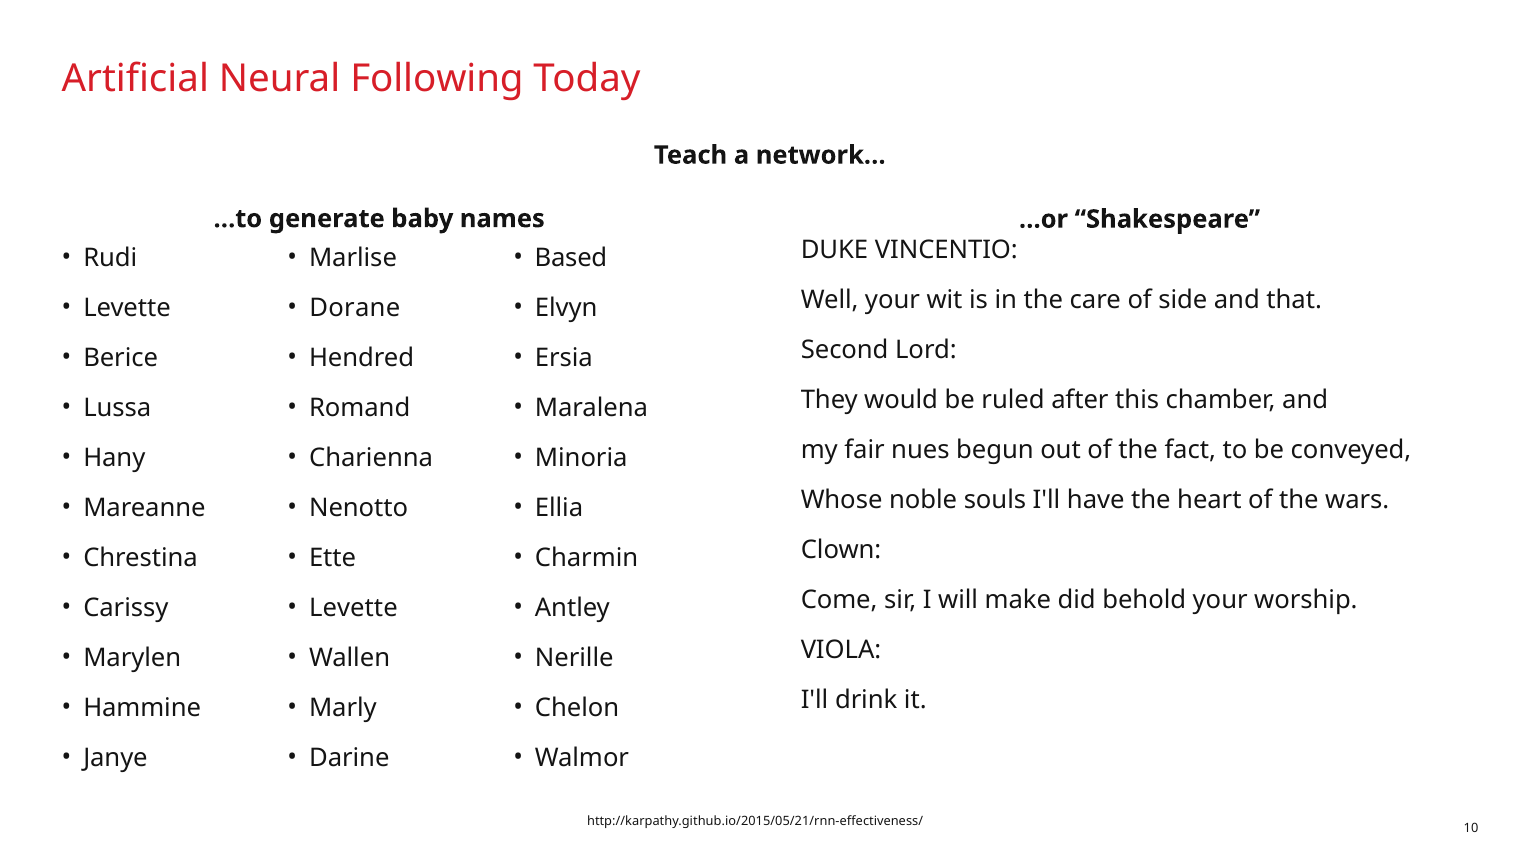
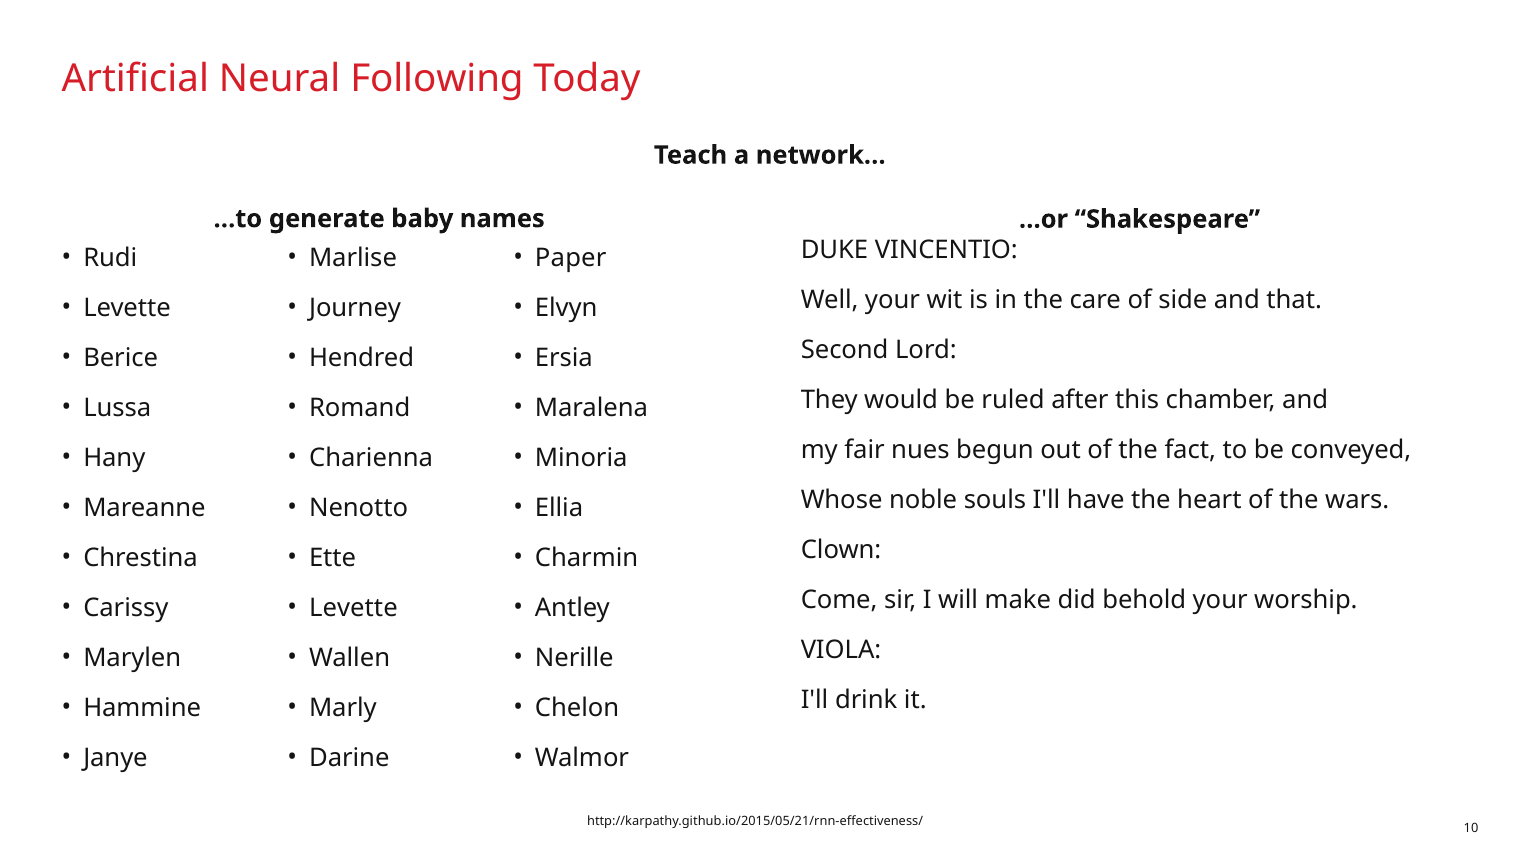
Based: Based -> Paper
Dorane: Dorane -> Journey
